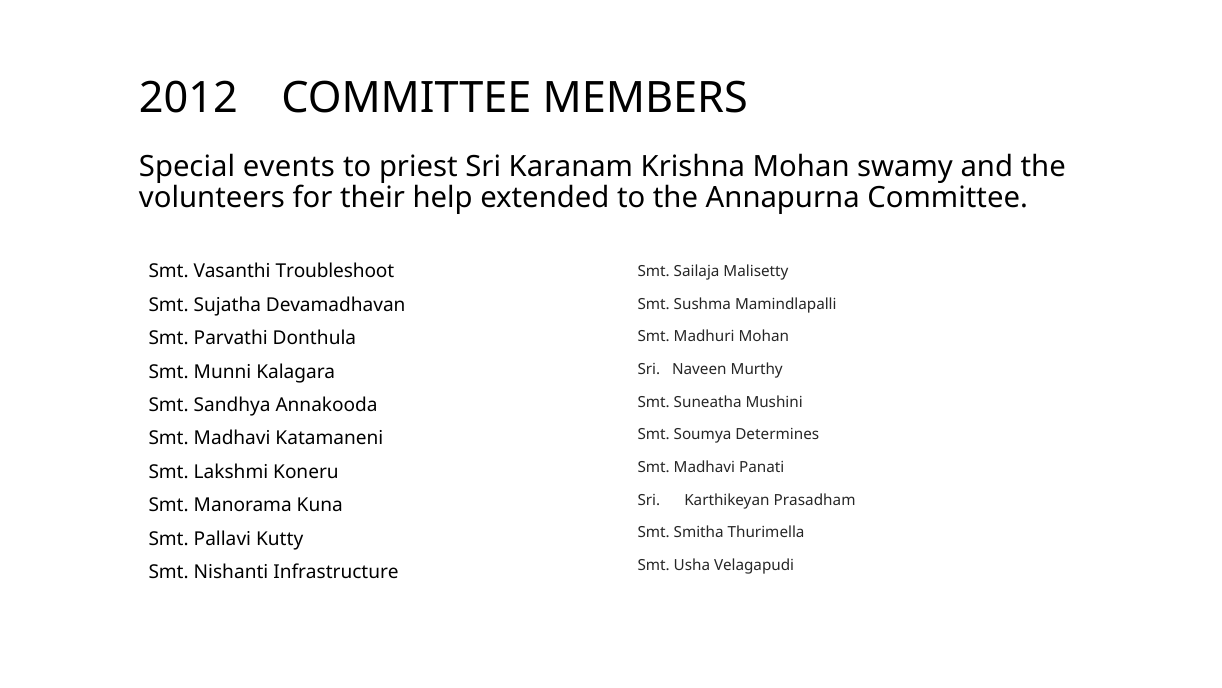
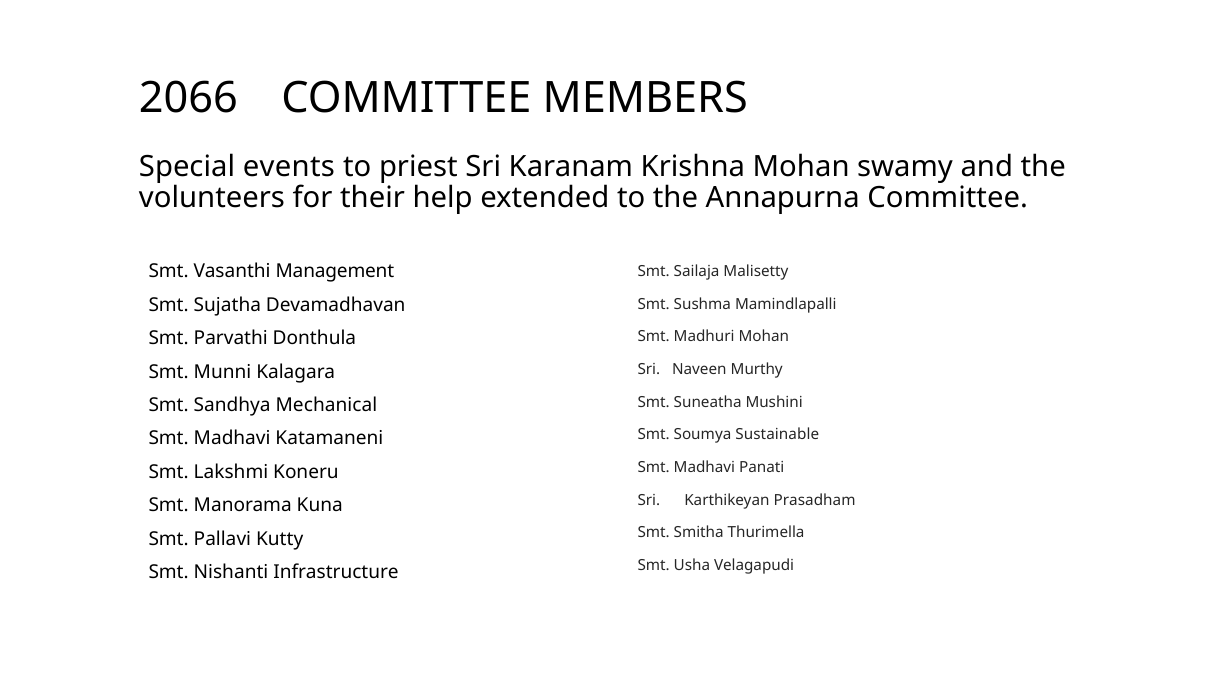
2012: 2012 -> 2066
Troubleshoot: Troubleshoot -> Management
Annakooda: Annakooda -> Mechanical
Determines: Determines -> Sustainable
